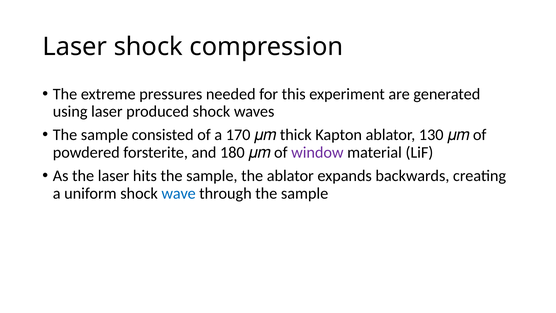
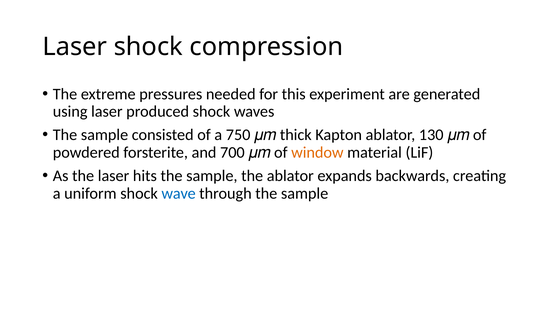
170: 170 -> 750
180: 180 -> 700
window colour: purple -> orange
